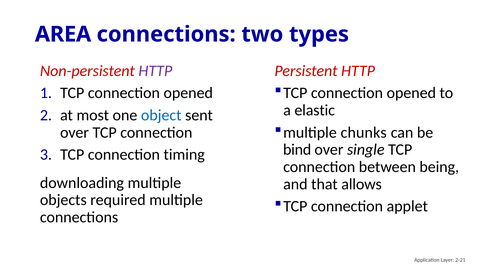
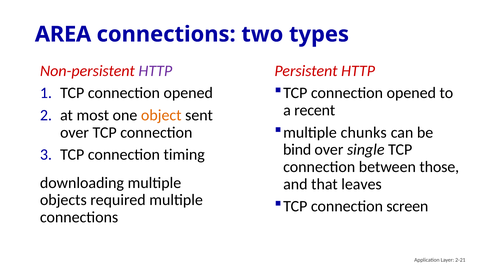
elastic: elastic -> recent
object colour: blue -> orange
being: being -> those
allows: allows -> leaves
applet: applet -> screen
